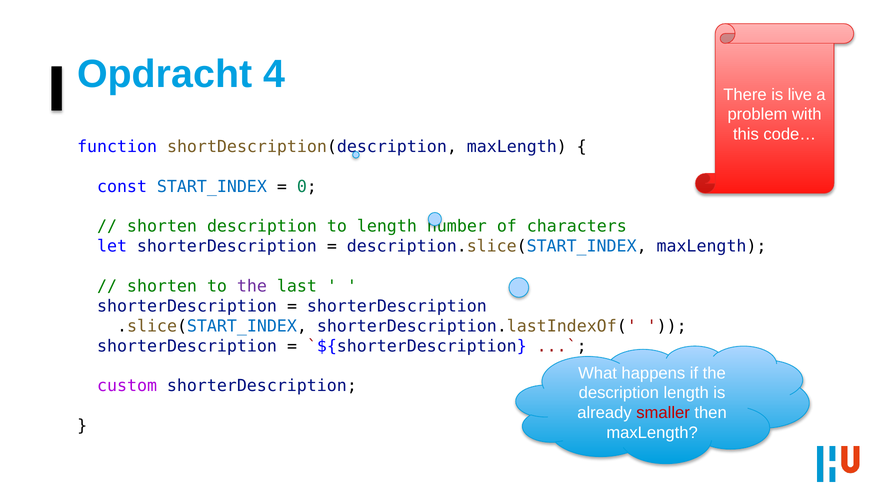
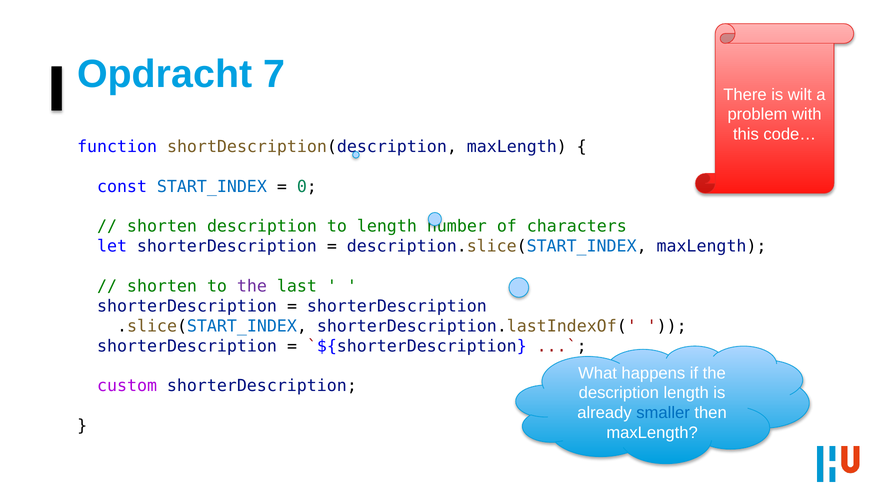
4: 4 -> 7
live: live -> wilt
smaller colour: red -> blue
